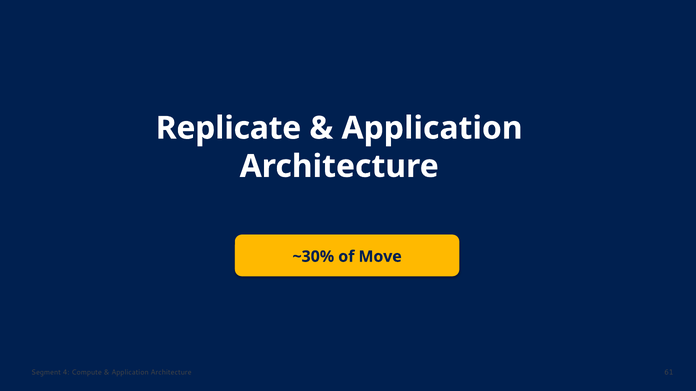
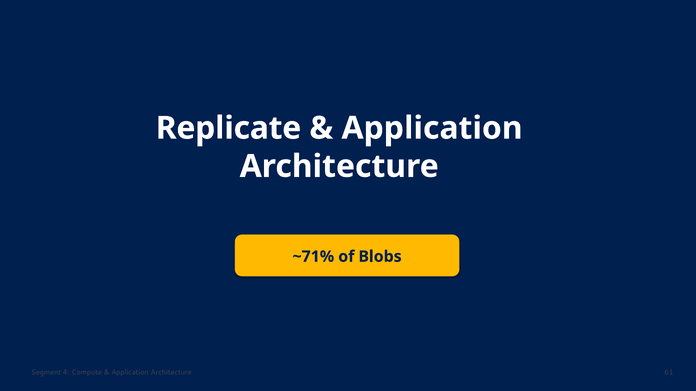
~30%: ~30% -> ~71%
Move: Move -> Blobs
